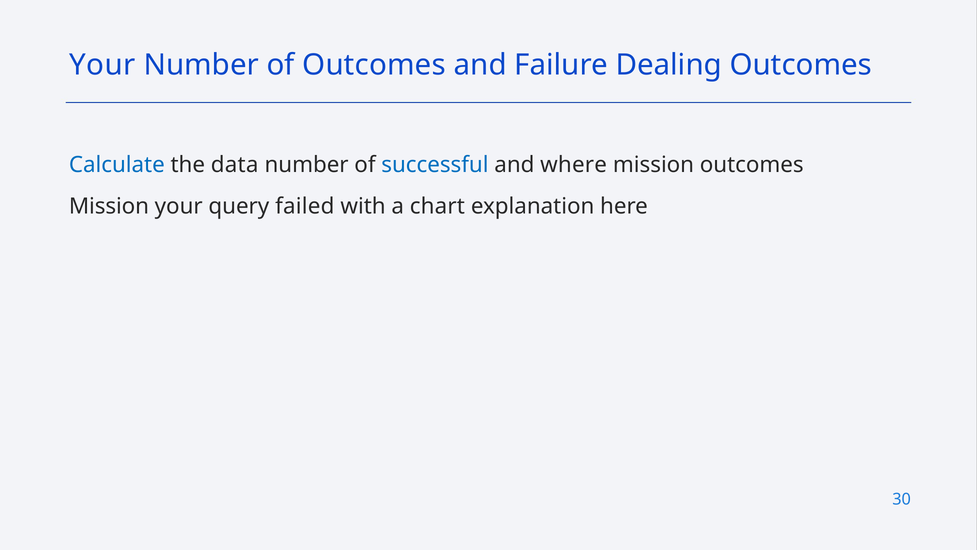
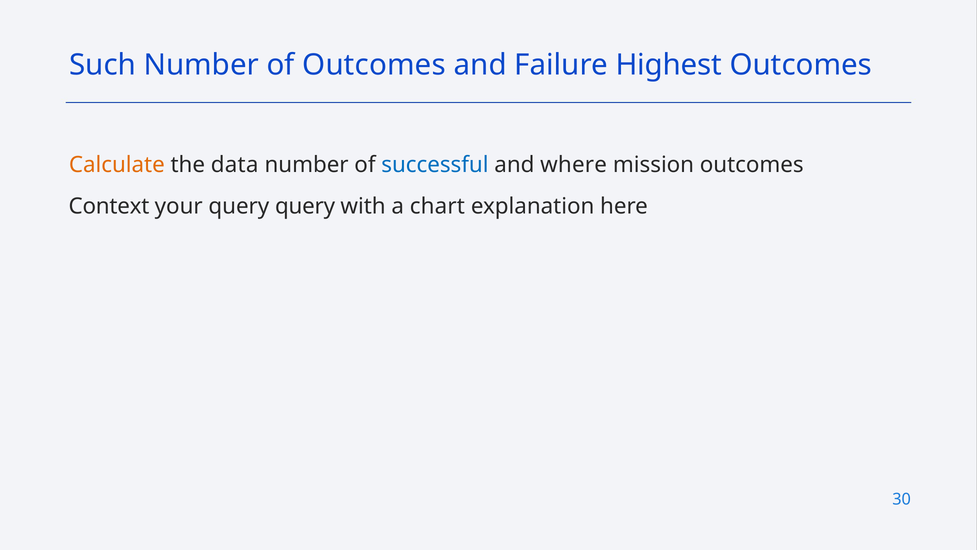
Your at (102, 65): Your -> Such
Dealing: Dealing -> Highest
Calculate colour: blue -> orange
Mission at (109, 206): Mission -> Context
query failed: failed -> query
